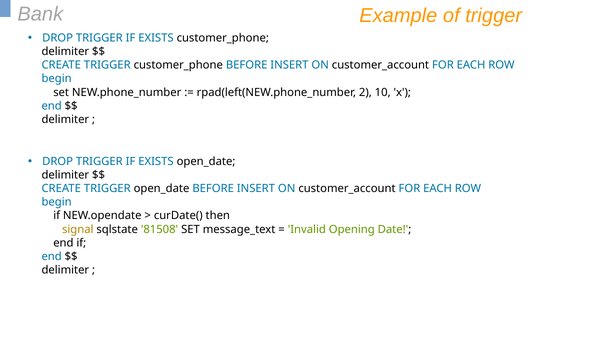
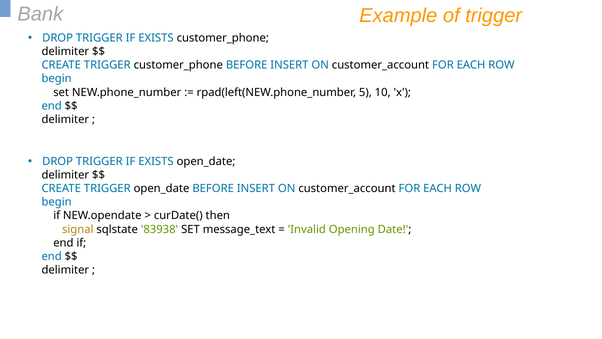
2: 2 -> 5
81508: 81508 -> 83938
